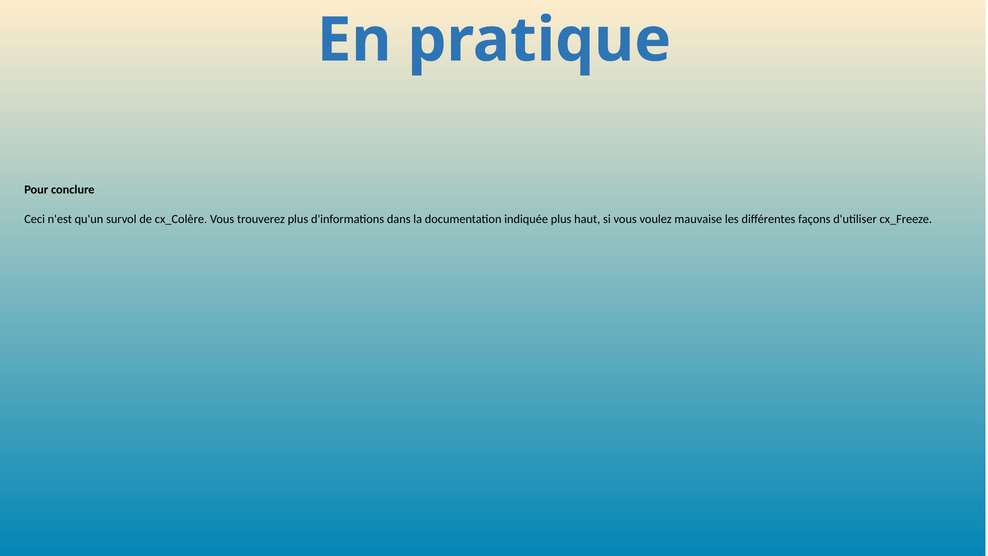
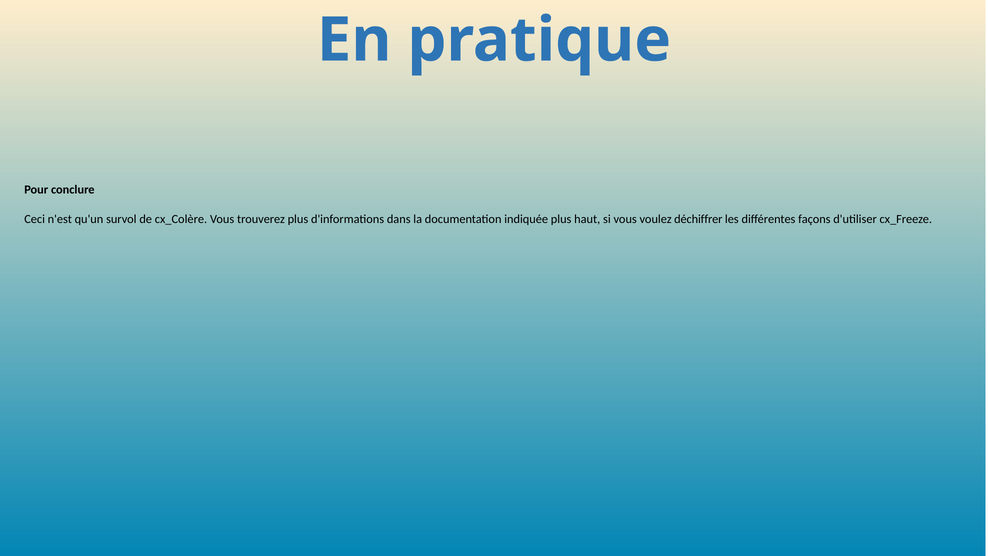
mauvaise: mauvaise -> déchiffrer
